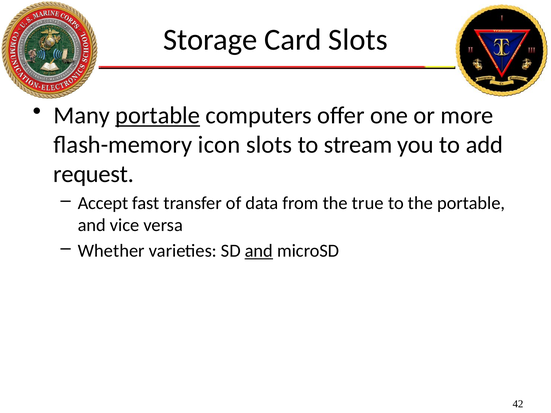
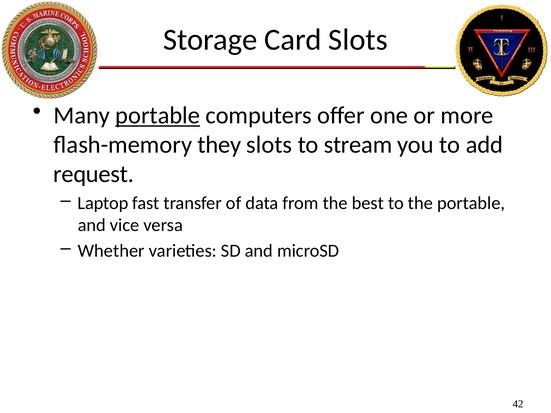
icon: icon -> they
Accept: Accept -> Laptop
true: true -> best
and at (259, 251) underline: present -> none
